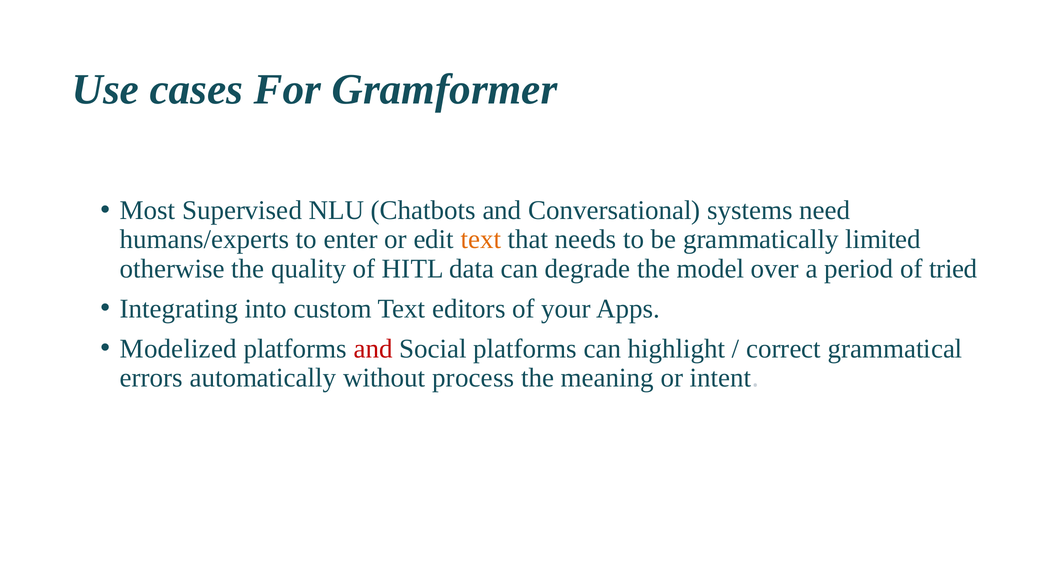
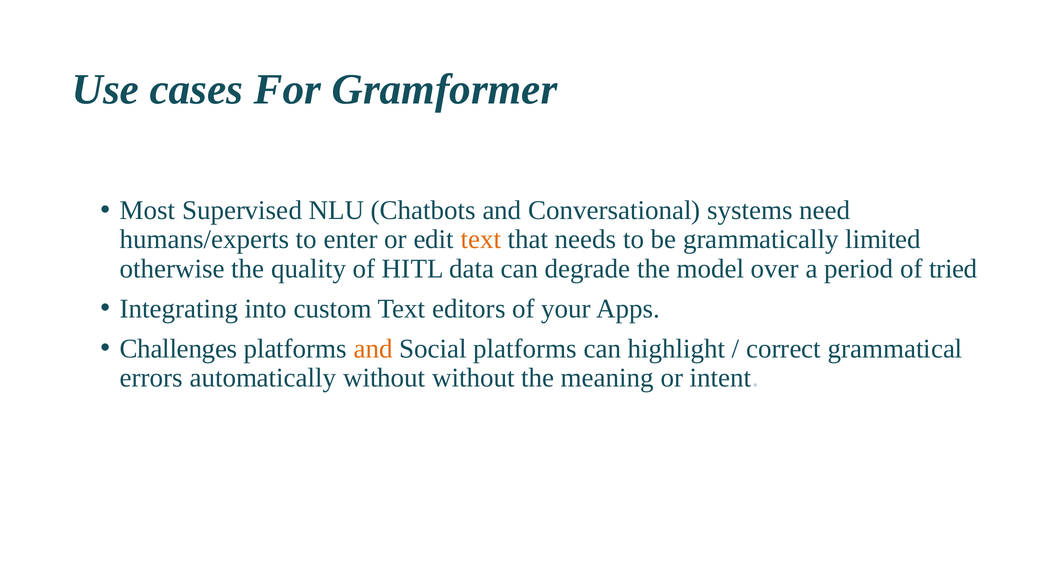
Modelized: Modelized -> Challenges
and at (373, 349) colour: red -> orange
without process: process -> without
